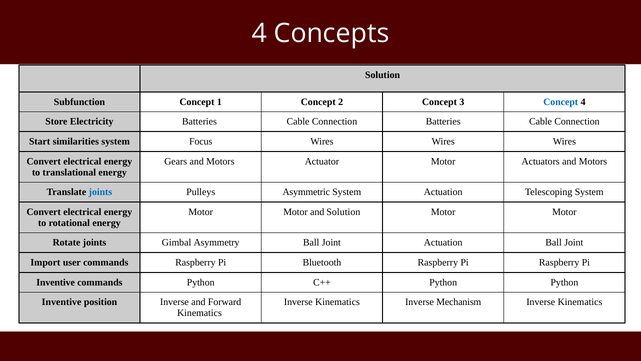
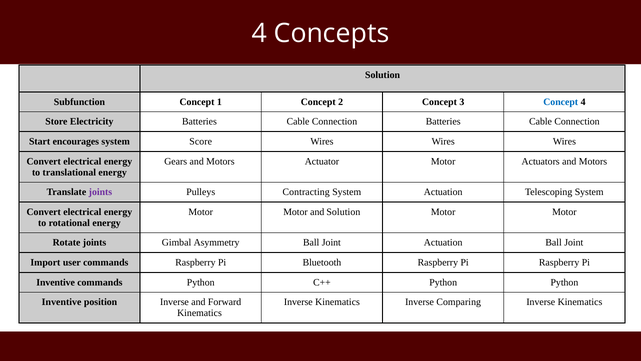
similarities: similarities -> encourages
Focus: Focus -> Score
joints at (100, 192) colour: blue -> purple
Asymmetric: Asymmetric -> Contracting
Mechanism: Mechanism -> Comparing
